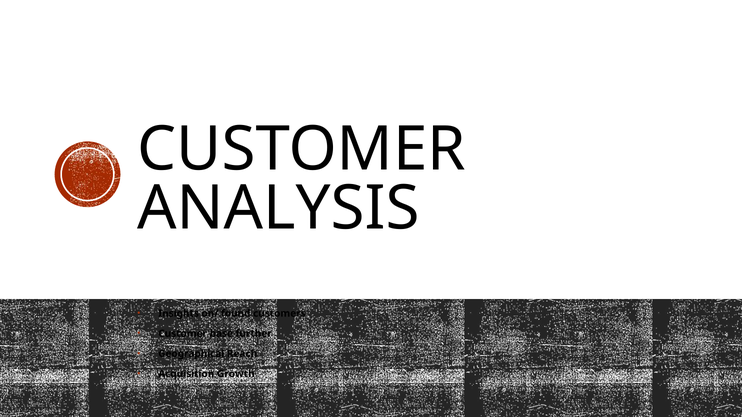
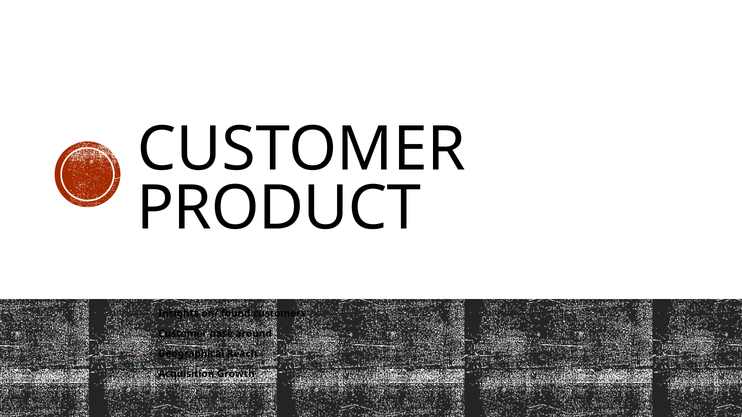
ANALYSIS: ANALYSIS -> PRODUCT
further: further -> around
